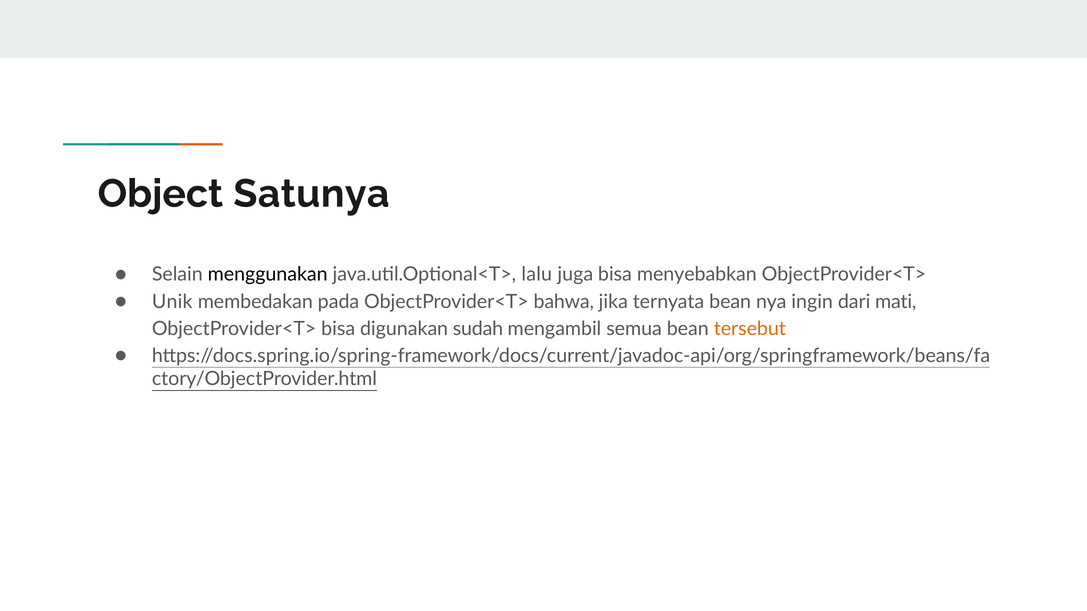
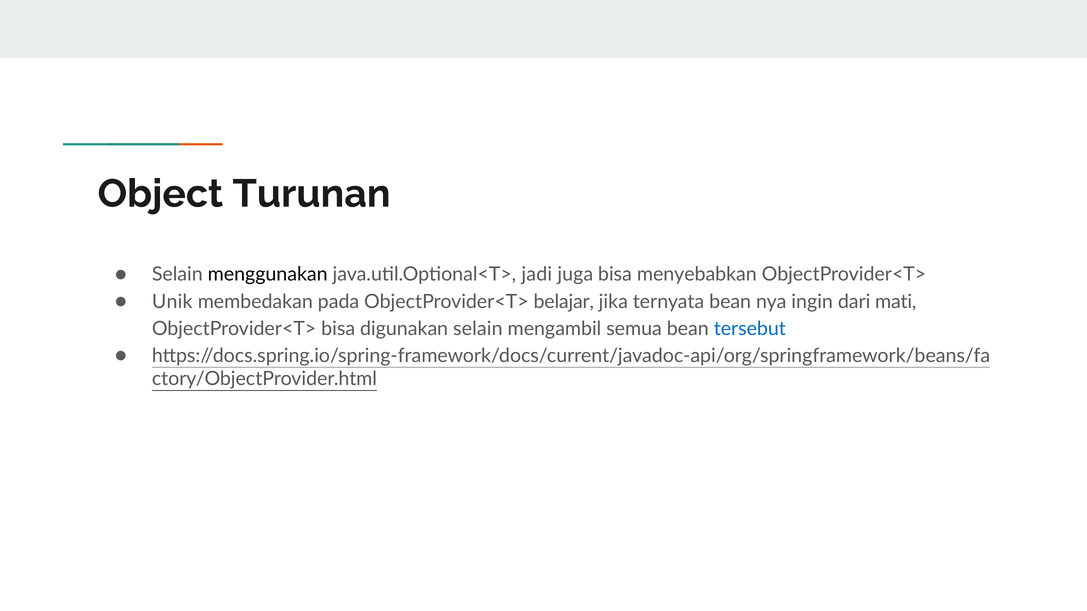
Satunya: Satunya -> Turunan
lalu: lalu -> jadi
bahwa: bahwa -> belajar
digunakan sudah: sudah -> selain
tersebut colour: orange -> blue
